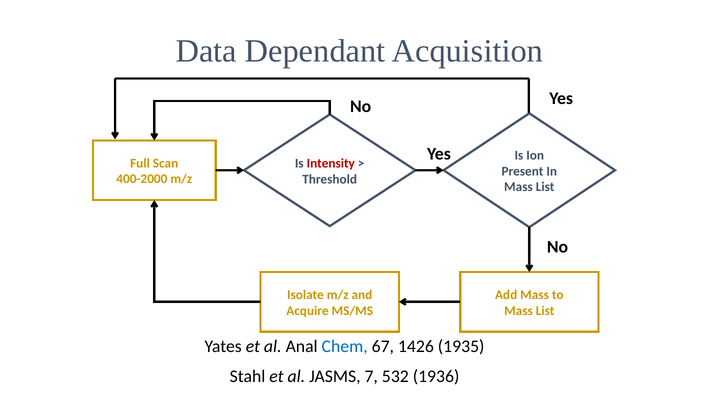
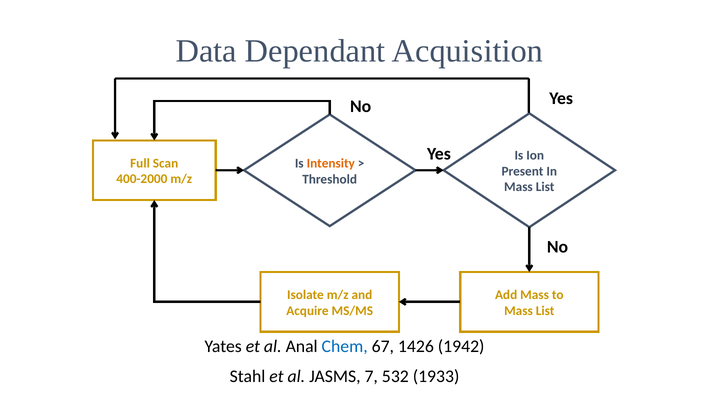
Intensity colour: red -> orange
1935: 1935 -> 1942
1936: 1936 -> 1933
